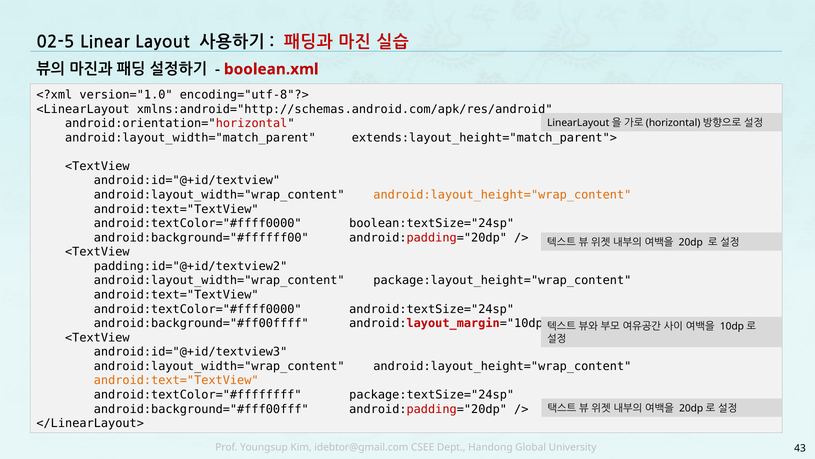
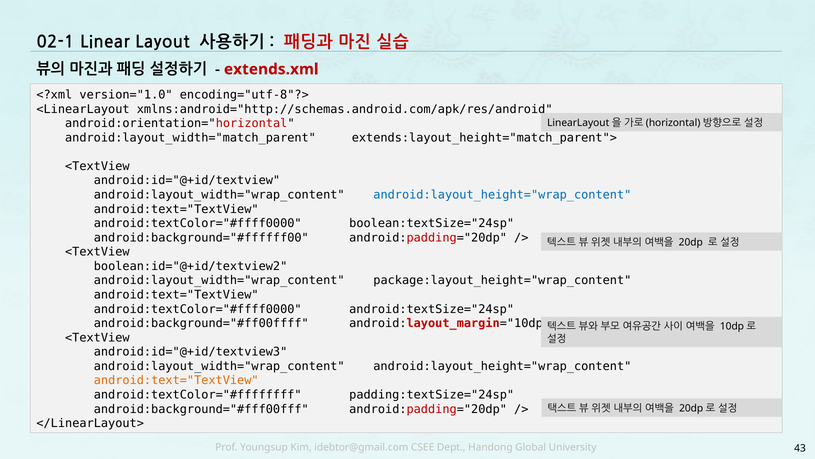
02-5: 02-5 -> 02-1
boolean.xml: boolean.xml -> extends.xml
android:layout_height="wrap_content at (502, 195) colour: orange -> blue
padding:id="@+id/textview2: padding:id="@+id/textview2 -> boolean:id="@+id/textview2
package:textSize="24sp: package:textSize="24sp -> padding:textSize="24sp
